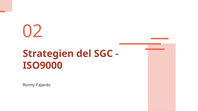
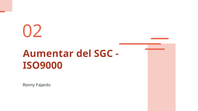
Strategien: Strategien -> Aumentar
